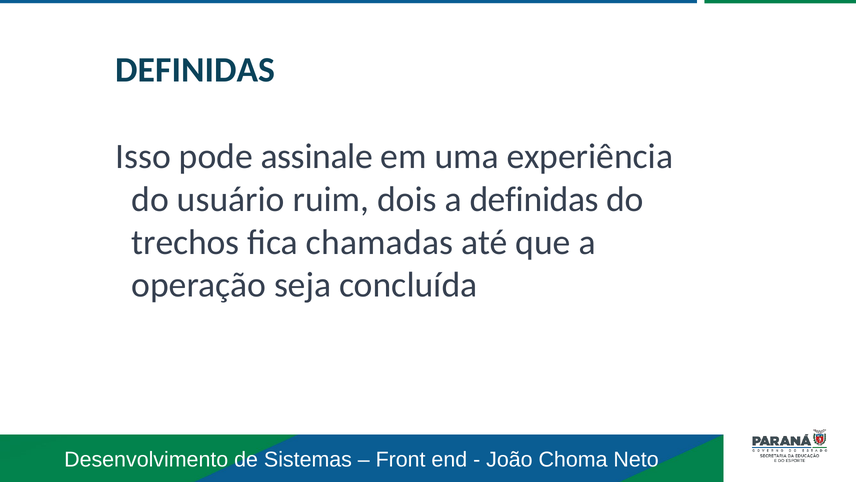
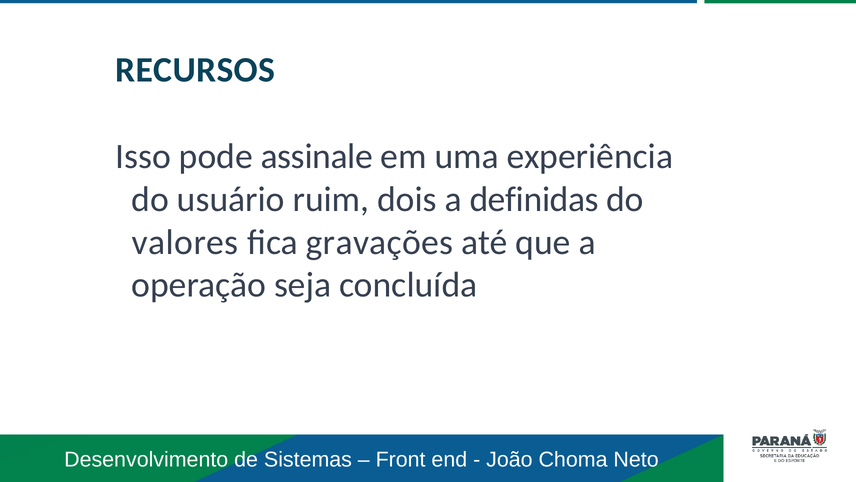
DEFINIDAS at (195, 70): DEFINIDAS -> RECURSOS
trechos: trechos -> valores
chamadas: chamadas -> gravações
